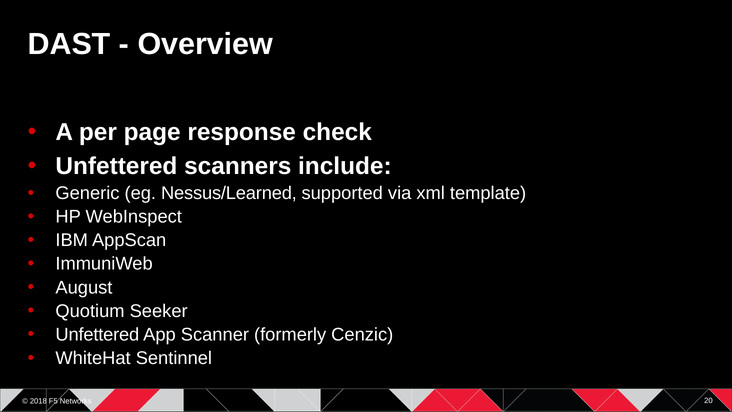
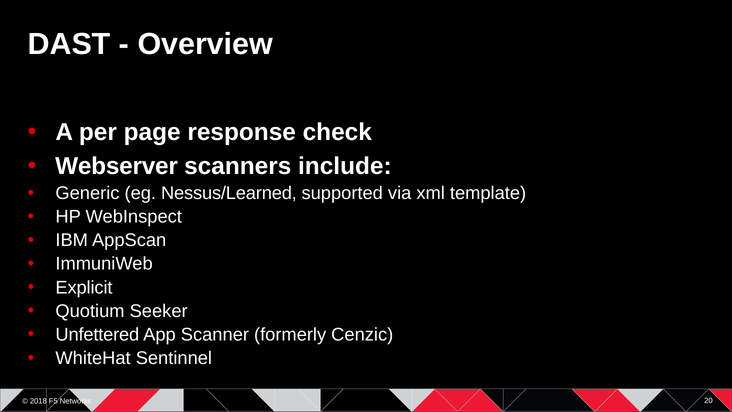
Unfettered at (116, 166): Unfettered -> Webserver
August: August -> Explicit
